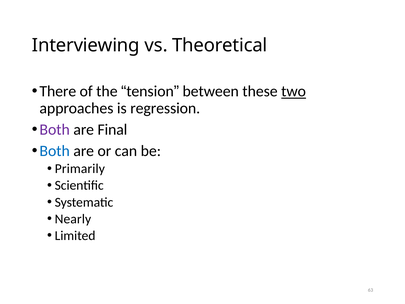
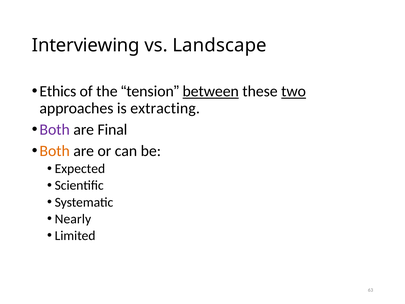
Theoretical: Theoretical -> Landscape
There: There -> Ethics
between underline: none -> present
regression: regression -> extracting
Both at (55, 151) colour: blue -> orange
Primarily: Primarily -> Expected
